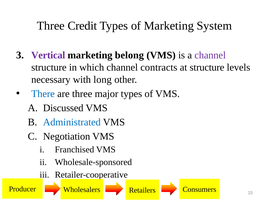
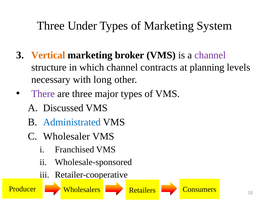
Credit: Credit -> Under
Vertical colour: purple -> orange
belong: belong -> broker
at structure: structure -> planning
There colour: blue -> purple
Negotiation: Negotiation -> Wholesaler
